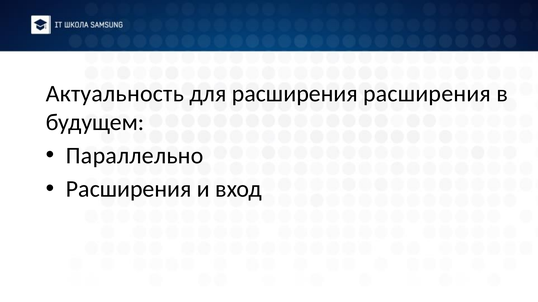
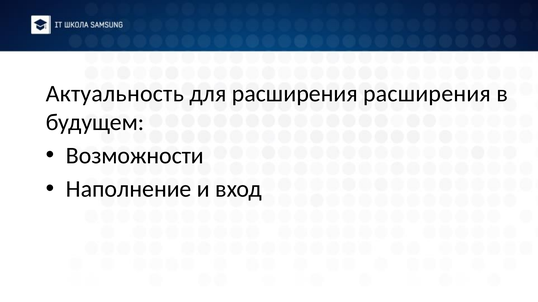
Параллельно: Параллельно -> Возможности
Расширения at (129, 189): Расширения -> Наполнение
